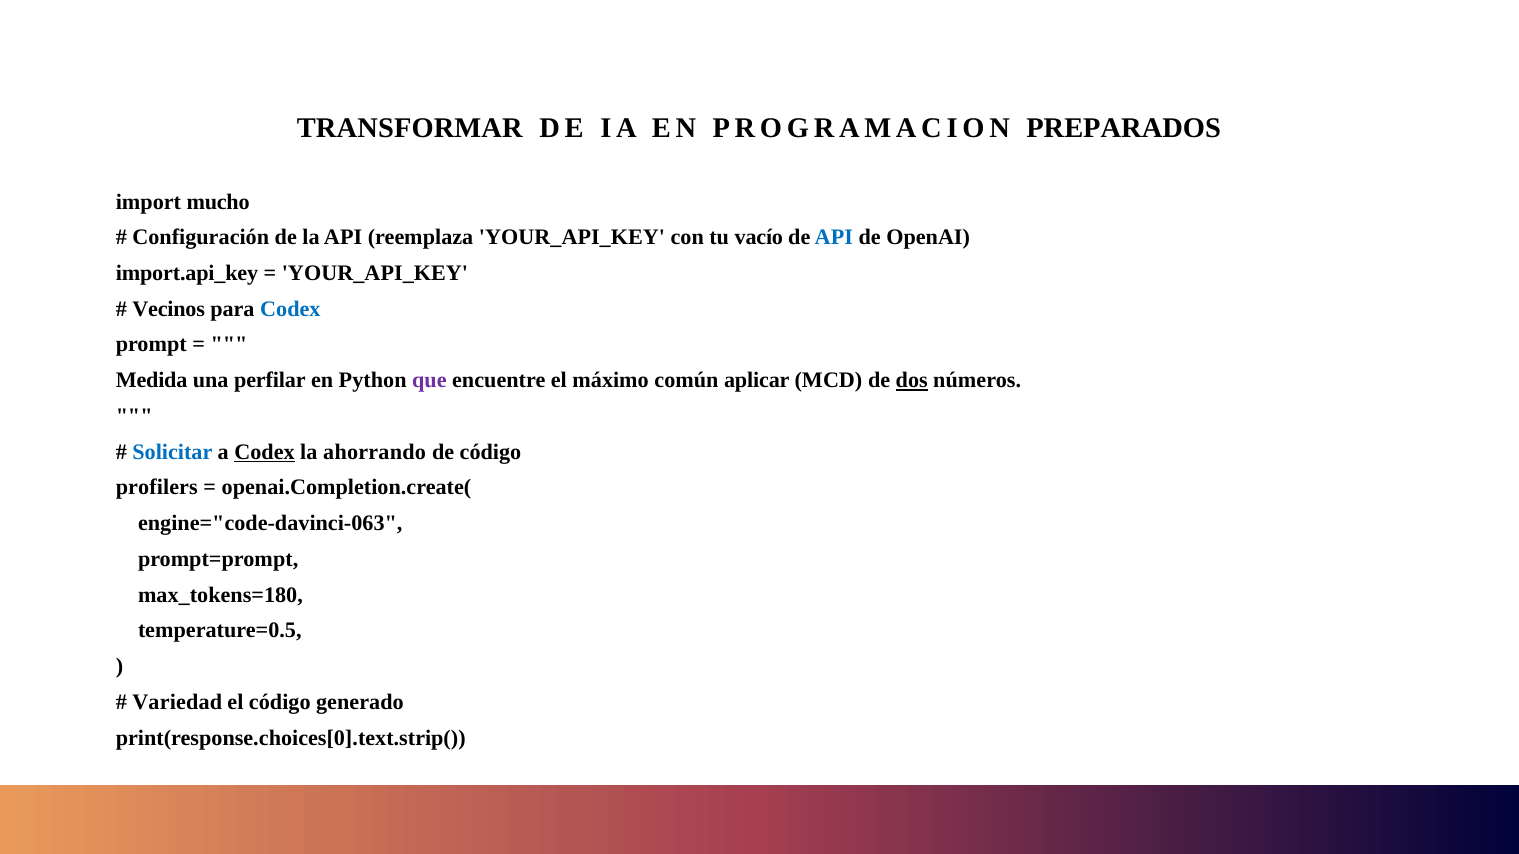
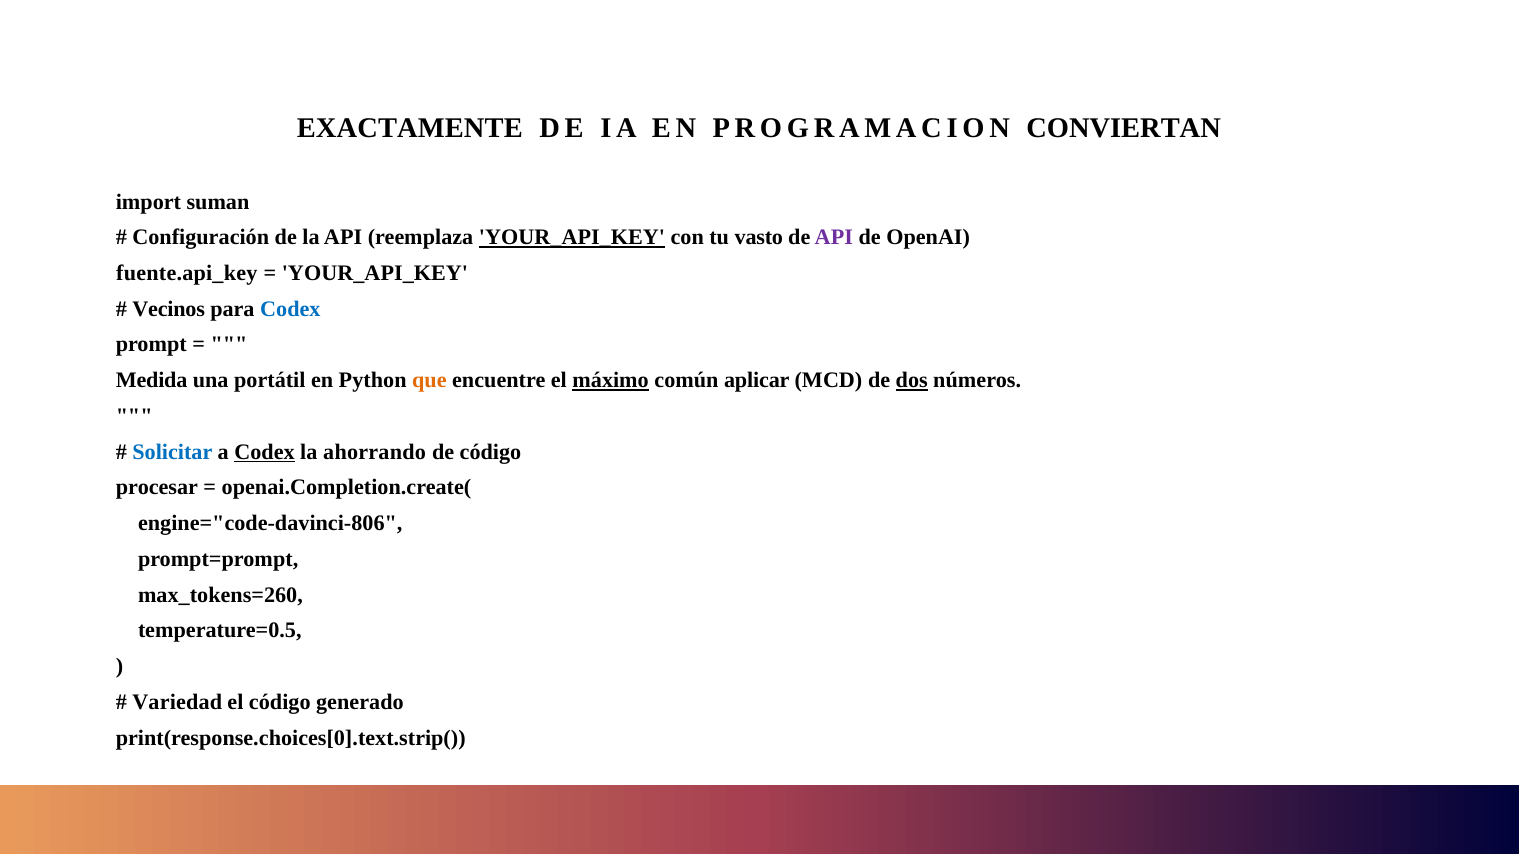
TRANSFORMAR: TRANSFORMAR -> EXACTAMENTE
PREPARADOS: PREPARADOS -> CONVIERTAN
mucho: mucho -> suman
YOUR_API_KEY at (572, 238) underline: none -> present
vacío: vacío -> vasto
API at (834, 238) colour: blue -> purple
import.api_key: import.api_key -> fuente.api_key
perfilar: perfilar -> portátil
que colour: purple -> orange
máximo underline: none -> present
profilers: profilers -> procesar
engine="code-davinci-063: engine="code-davinci-063 -> engine="code-davinci-806
max_tokens=180: max_tokens=180 -> max_tokens=260
